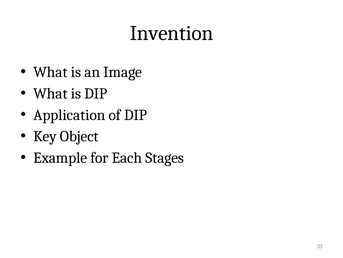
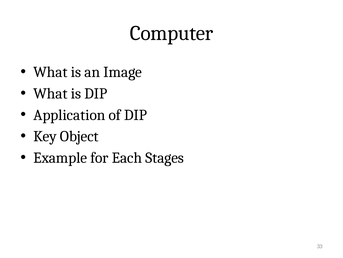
Invention: Invention -> Computer
